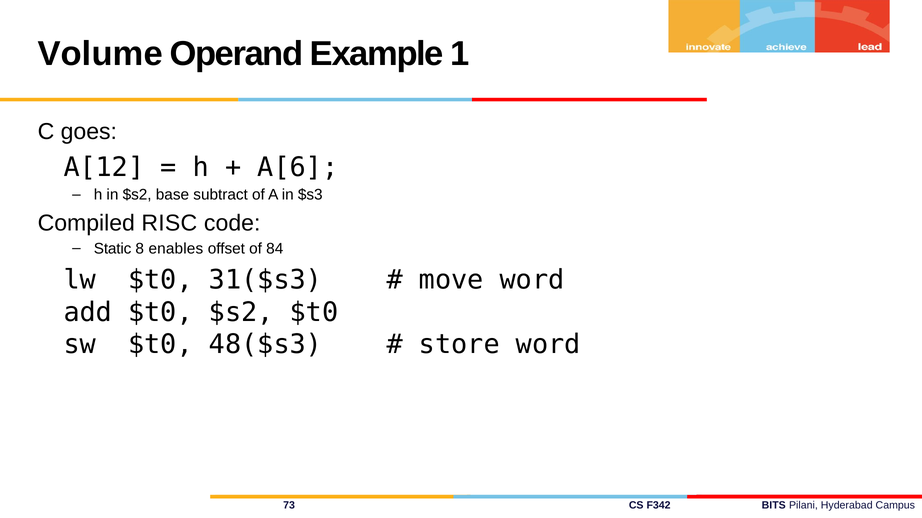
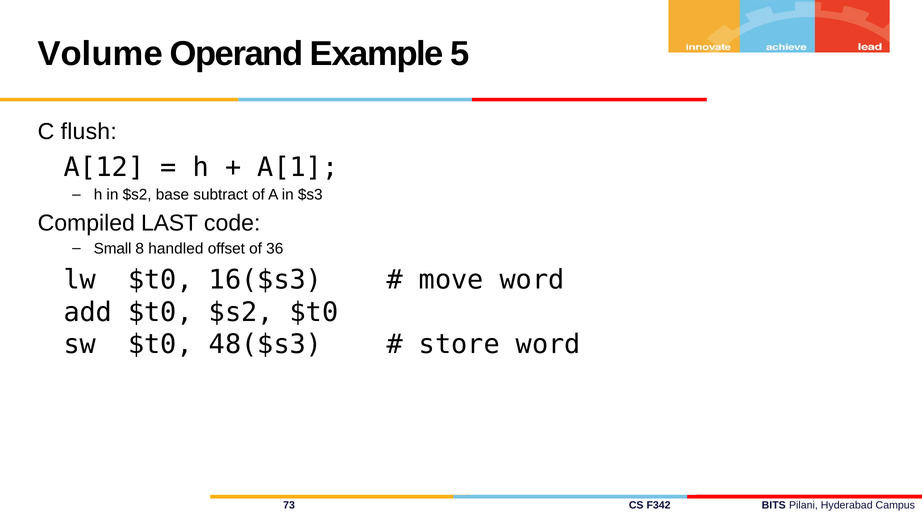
1: 1 -> 5
goes: goes -> flush
A[6: A[6 -> A[1
RISC: RISC -> LAST
Static: Static -> Small
enables: enables -> handled
84: 84 -> 36
31($s3: 31($s3 -> 16($s3
